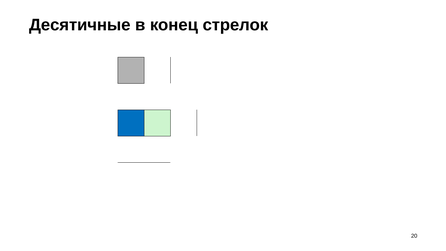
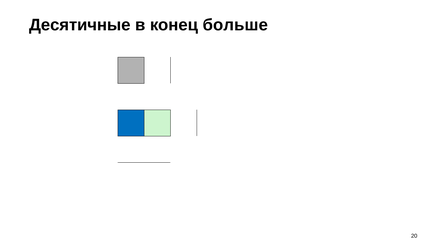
стрелок: стрелок -> больше
